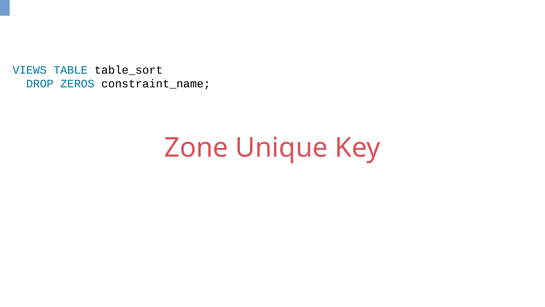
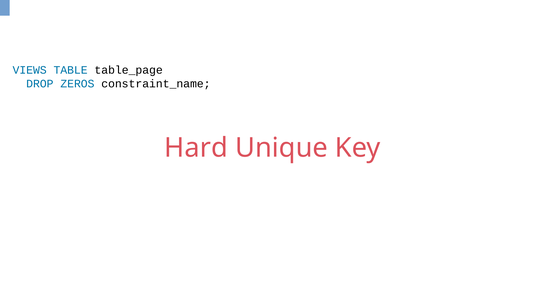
table_sort: table_sort -> table_page
Zone: Zone -> Hard
